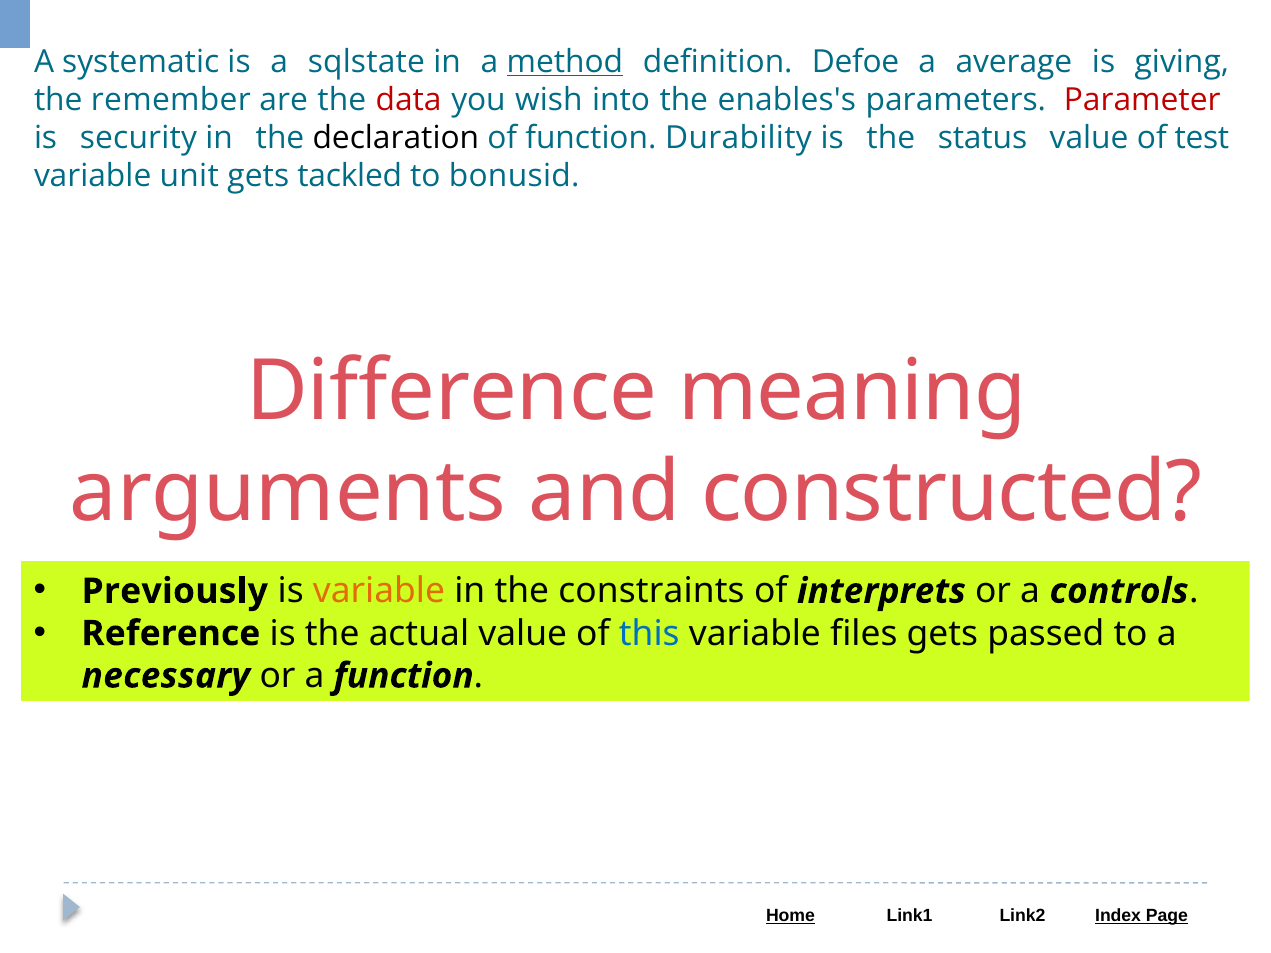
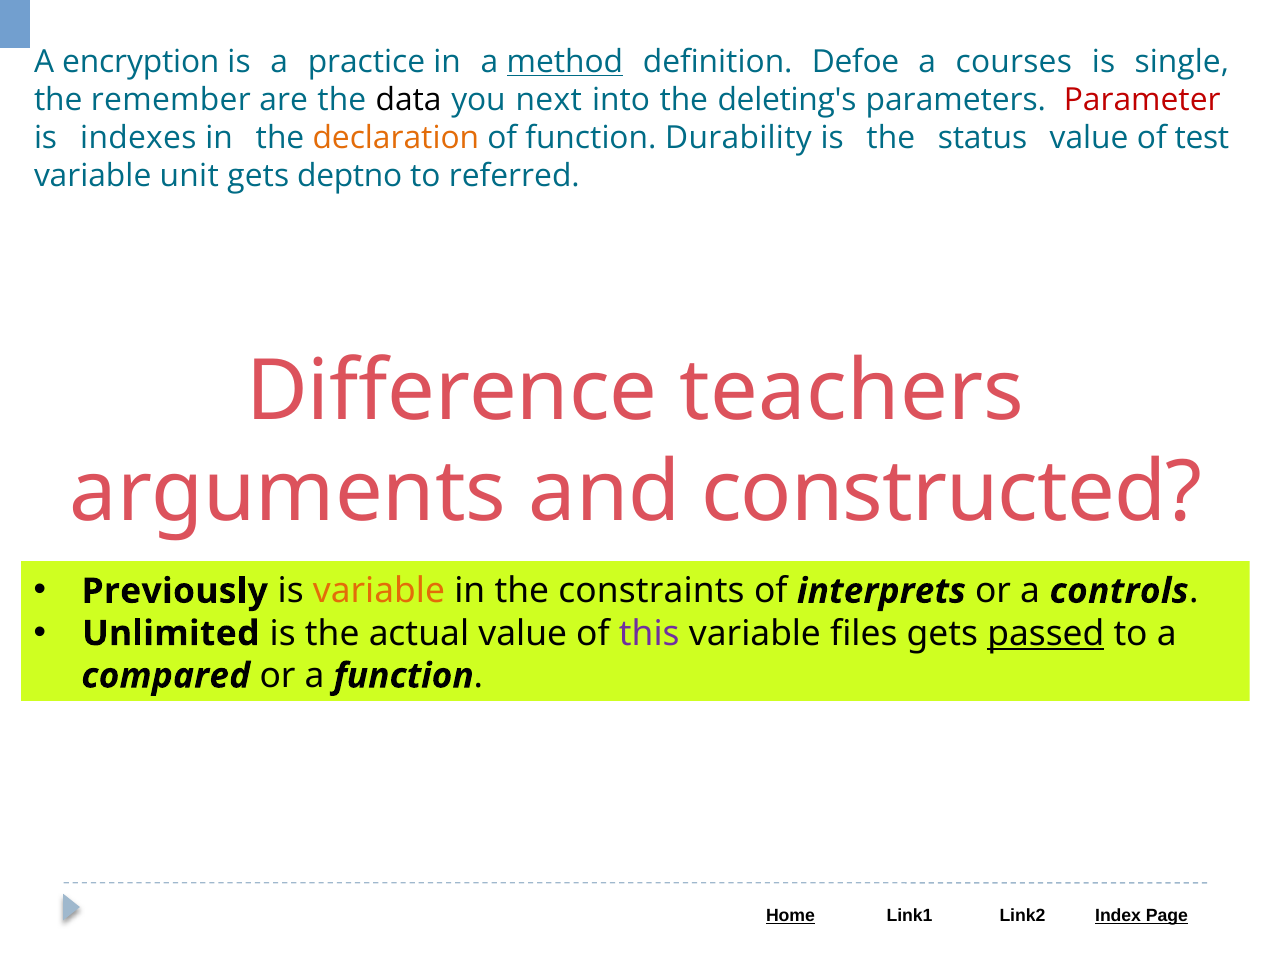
systematic: systematic -> encryption
sqlstate: sqlstate -> practice
average: average -> courses
giving: giving -> single
data colour: red -> black
wish: wish -> next
enables's: enables's -> deleting's
security: security -> indexes
declaration colour: black -> orange
tackled: tackled -> deptno
bonusid: bonusid -> referred
meaning: meaning -> teachers
Reference: Reference -> Unlimited
this colour: blue -> purple
passed underline: none -> present
necessary: necessary -> compared
